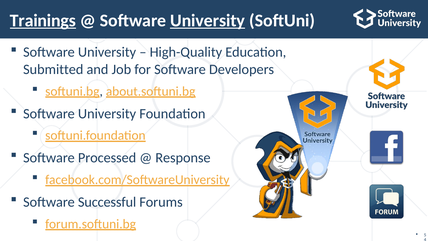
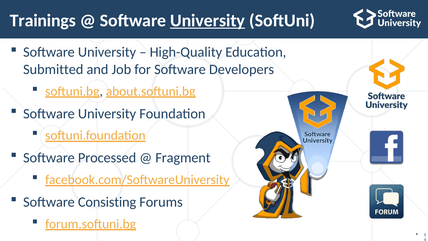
Trainings underline: present -> none
Response: Response -> Fragment
Successful: Successful -> Consisting
